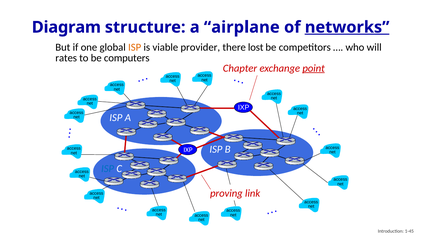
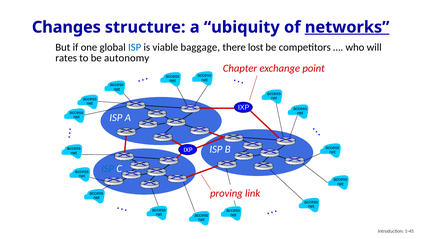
Diagram: Diagram -> Changes
airplane: airplane -> ubiquity
ISP at (135, 47) colour: orange -> blue
provider: provider -> baggage
computers: computers -> autonomy
point underline: present -> none
